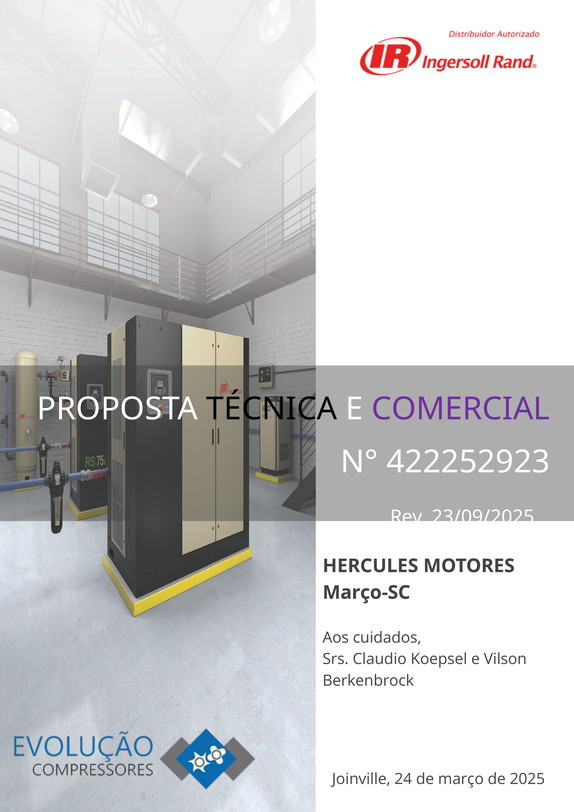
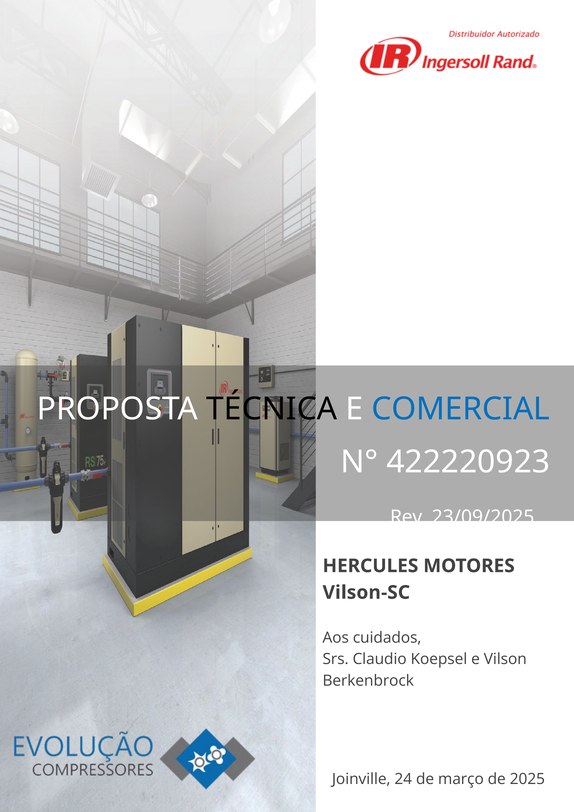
COMERCIAL colour: purple -> blue
422252923: 422252923 -> 422220923
Março-SC: Março-SC -> Vilson-SC
